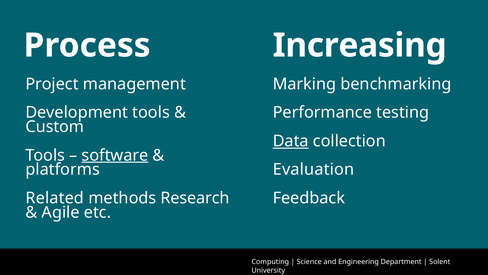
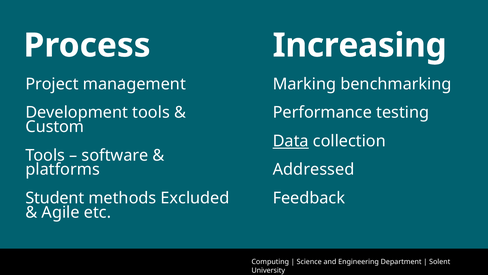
software underline: present -> none
Evaluation: Evaluation -> Addressed
Related: Related -> Student
Research: Research -> Excluded
